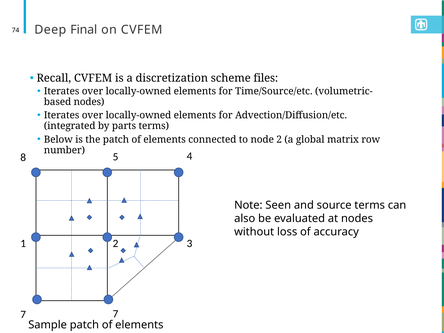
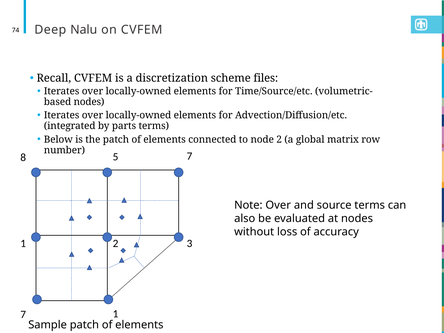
Final: Final -> Nalu
5 4: 4 -> 7
Note Seen: Seen -> Over
7 at (115, 314): 7 -> 1
